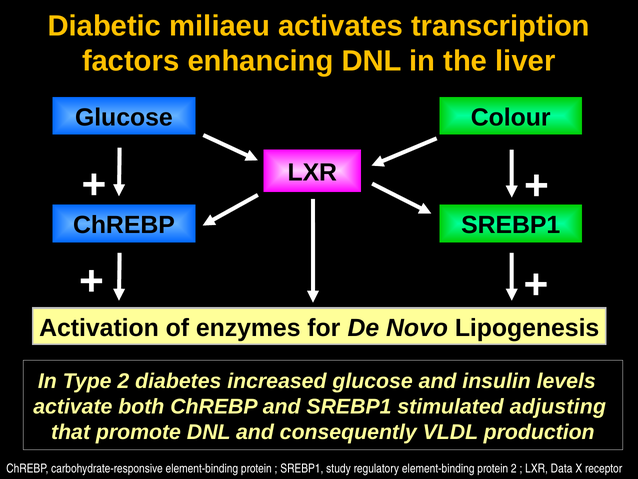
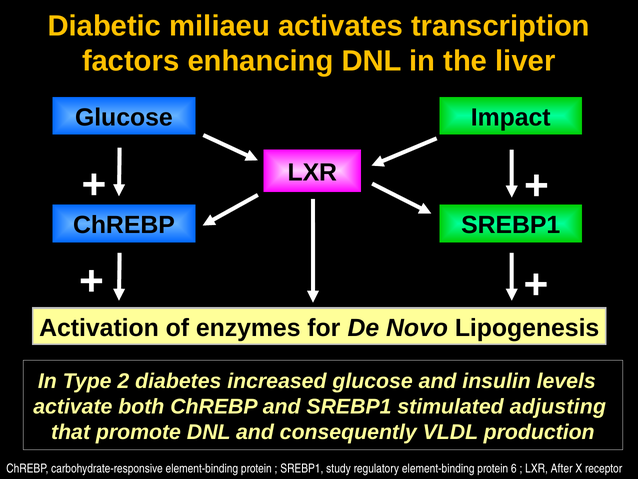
Colour: Colour -> Impact
protein 2: 2 -> 6
Data: Data -> After
